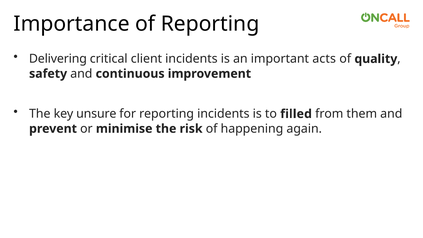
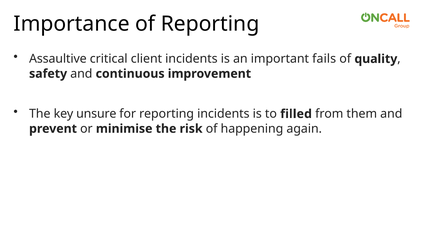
Delivering: Delivering -> Assaultive
acts: acts -> fails
